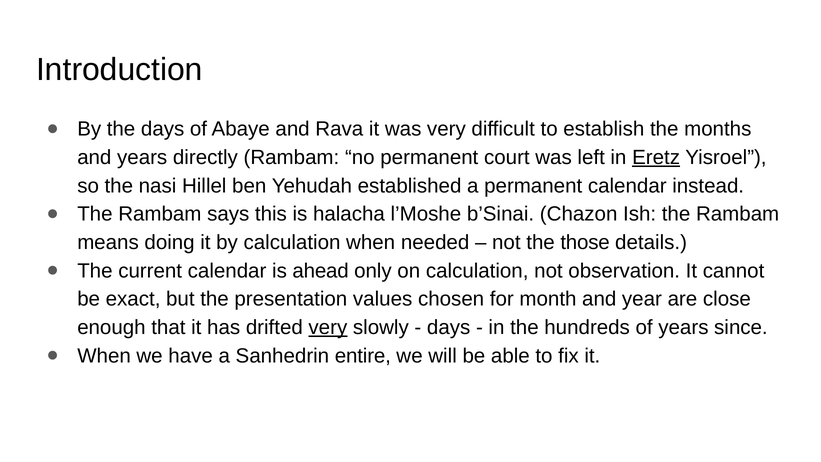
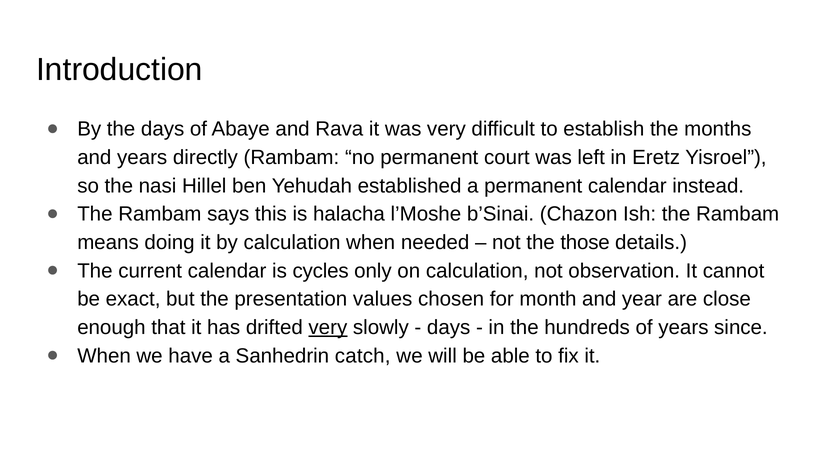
Eretz underline: present -> none
ahead: ahead -> cycles
entire: entire -> catch
